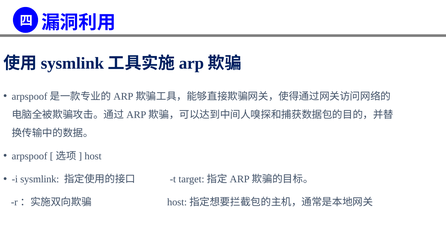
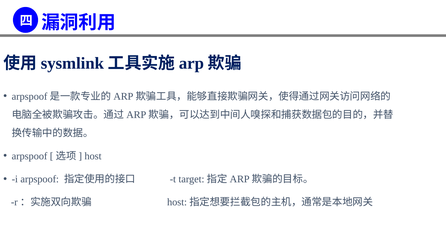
i sysmlink: sysmlink -> arpspoof
